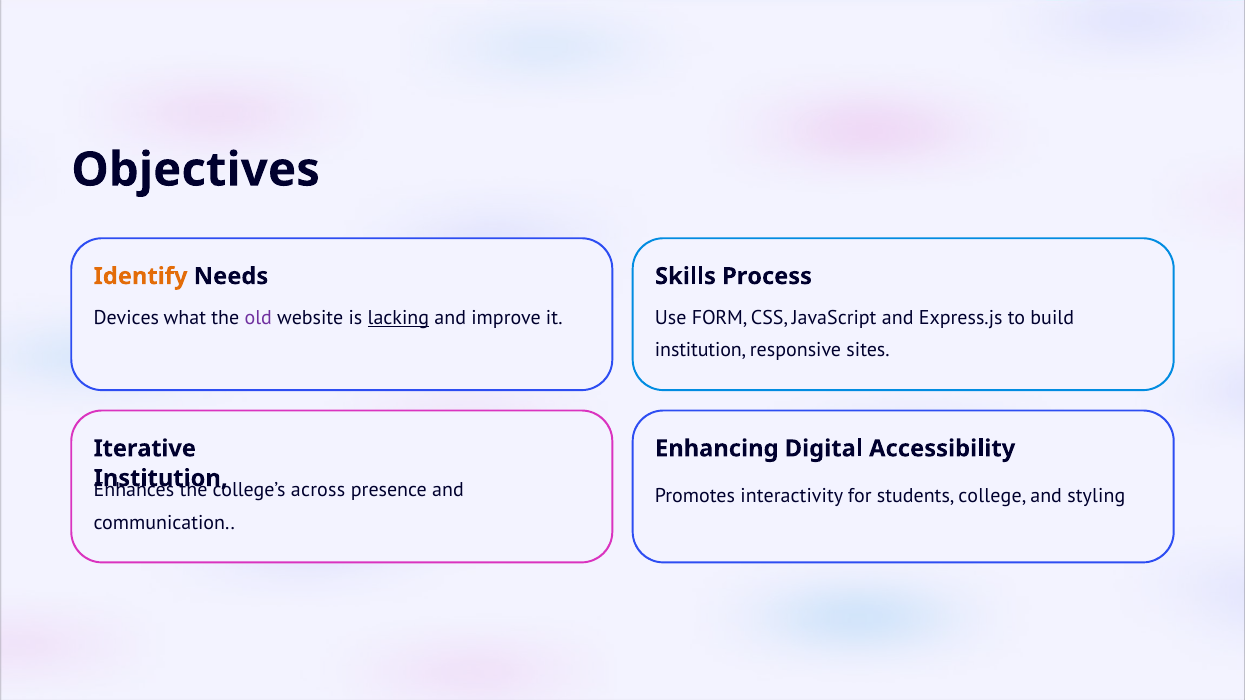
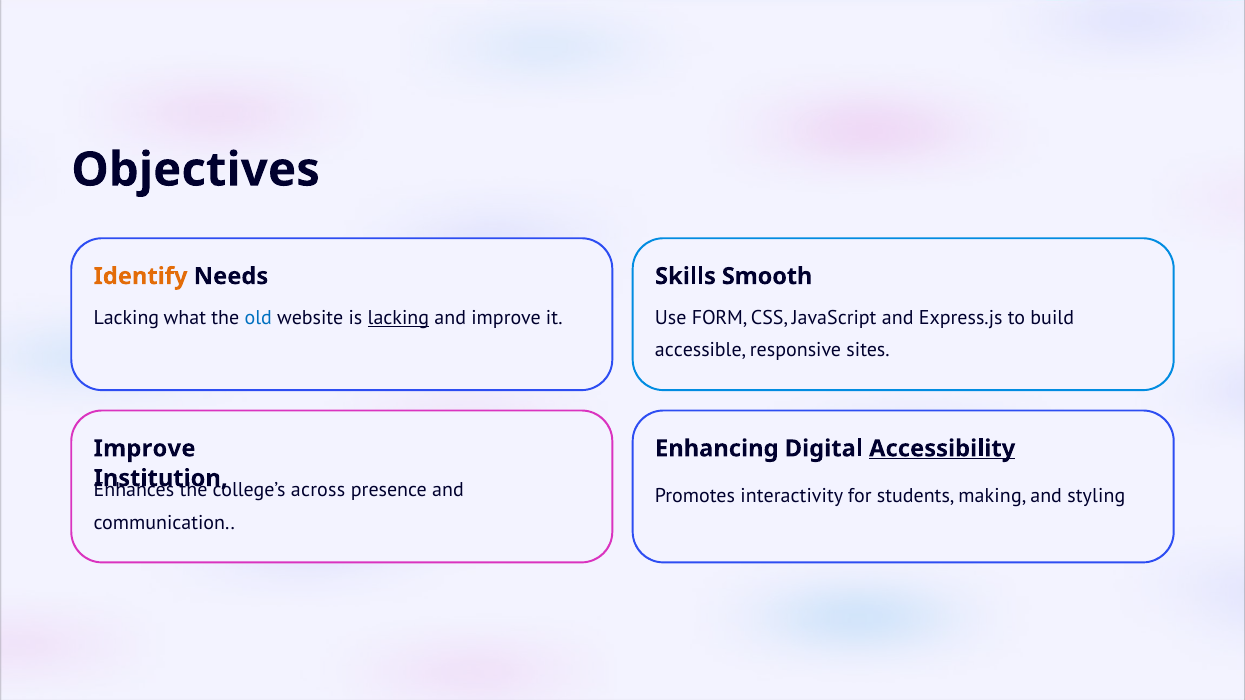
Process: Process -> Smooth
Devices at (126, 318): Devices -> Lacking
old colour: purple -> blue
institution at (701, 351): institution -> accessible
Iterative at (145, 449): Iterative -> Improve
Accessibility underline: none -> present
college: college -> making
